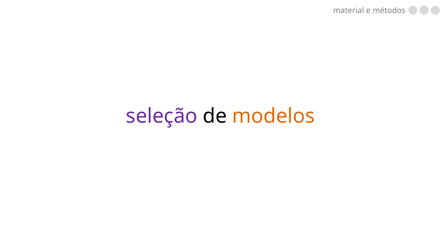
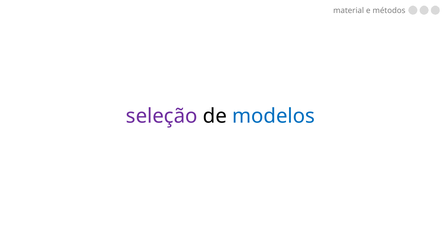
modelos colour: orange -> blue
